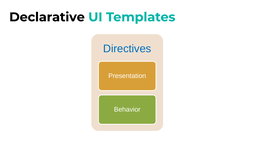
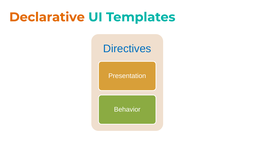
Declarative colour: black -> orange
